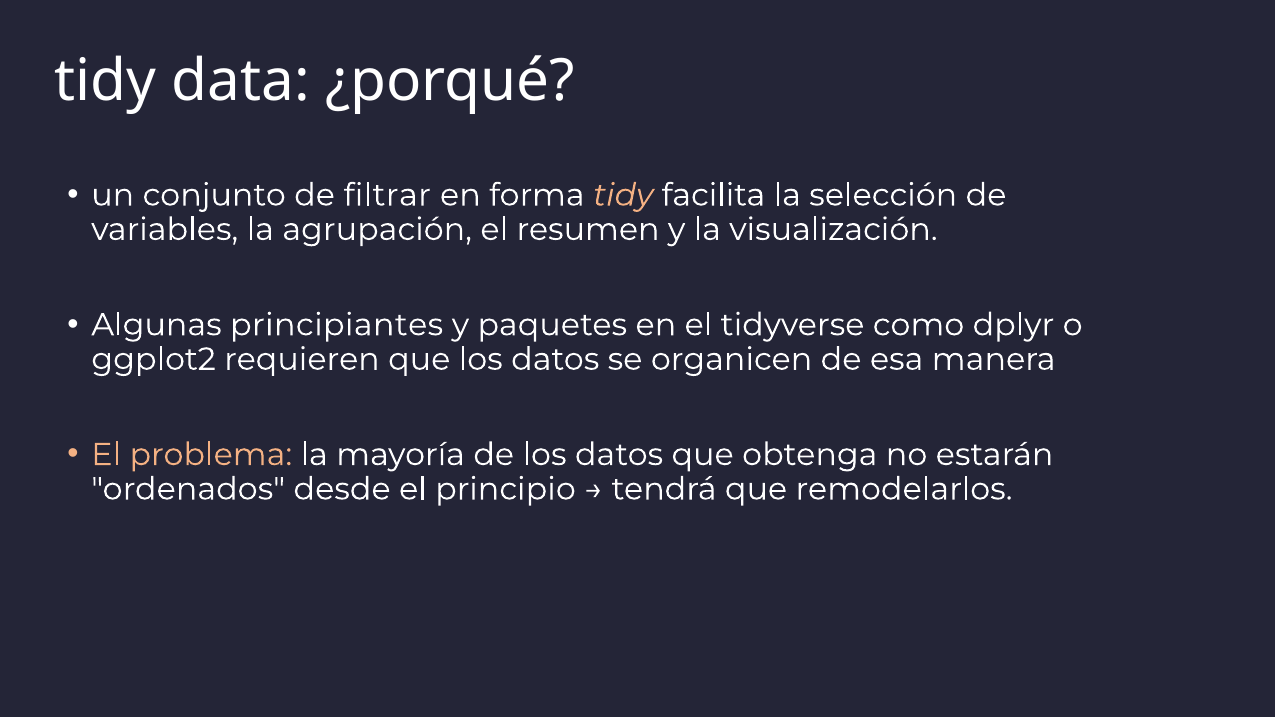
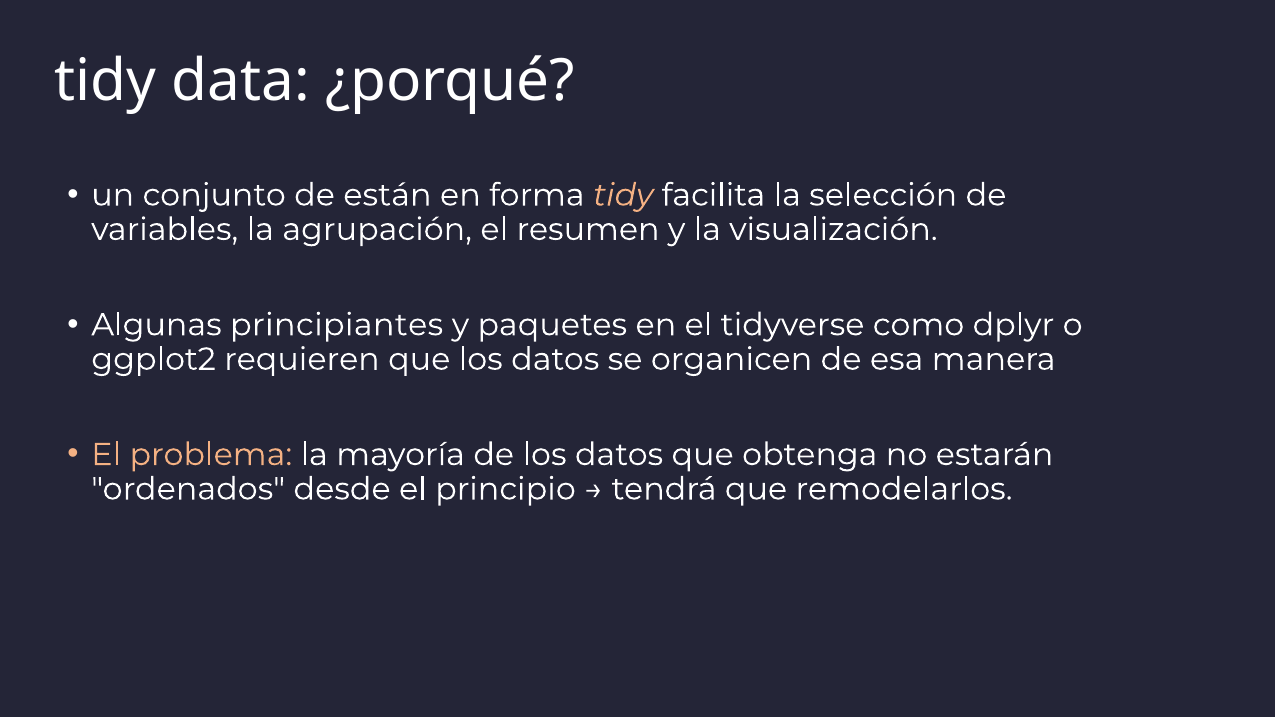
filtrar: filtrar -> están
